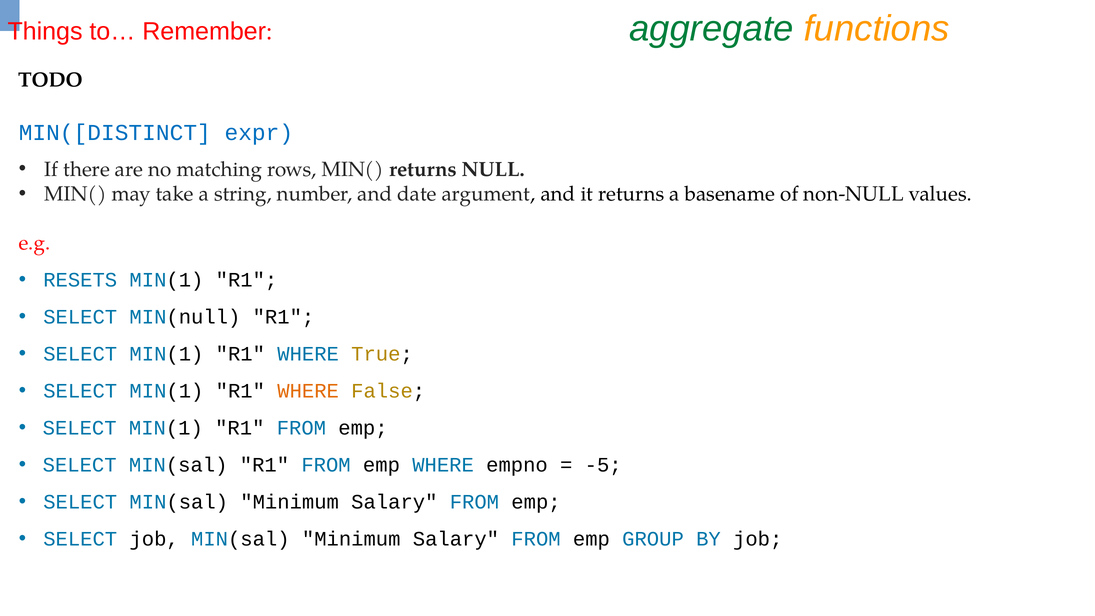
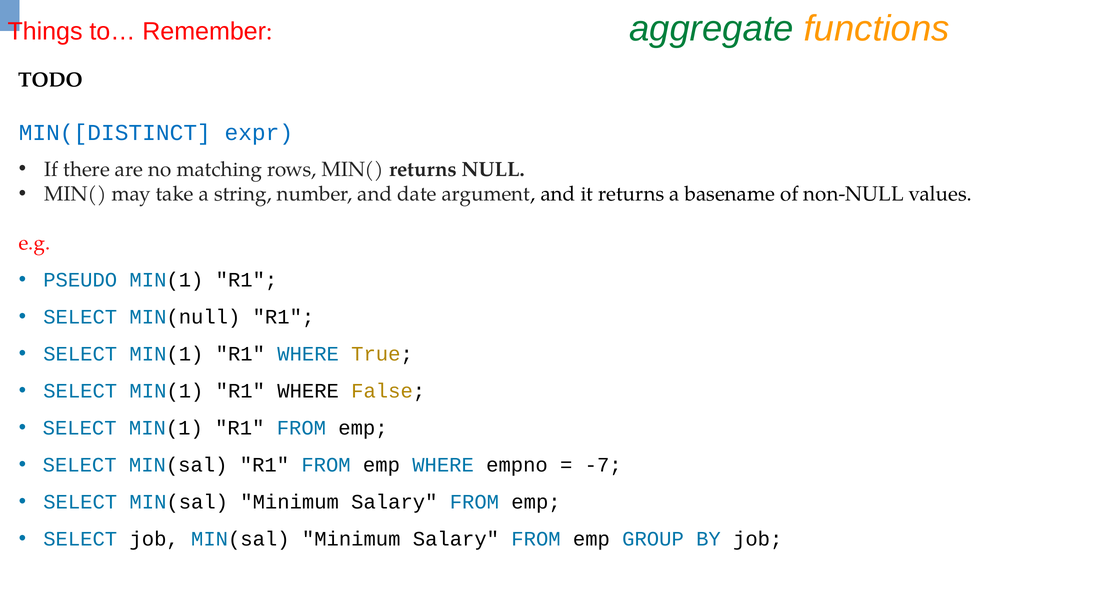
RESETS: RESETS -> PSEUDO
WHERE at (308, 391) colour: orange -> black
-5: -5 -> -7
